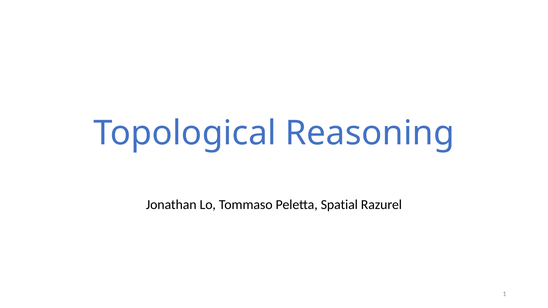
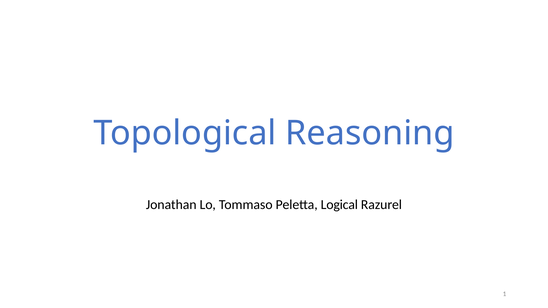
Spatial: Spatial -> Logical
